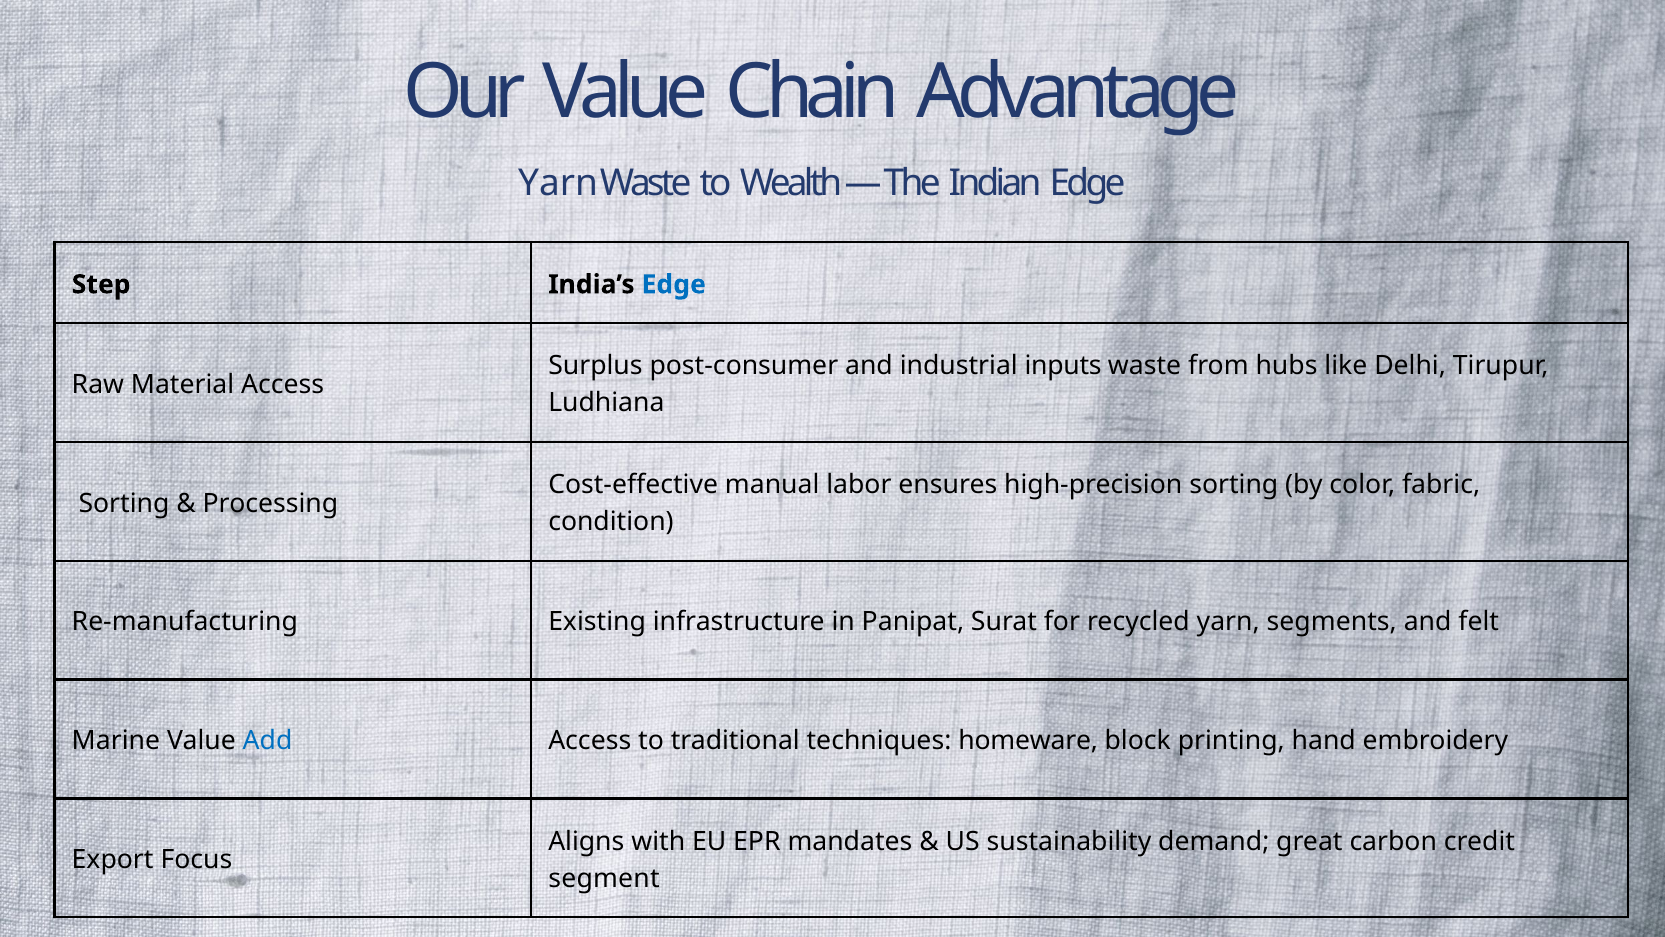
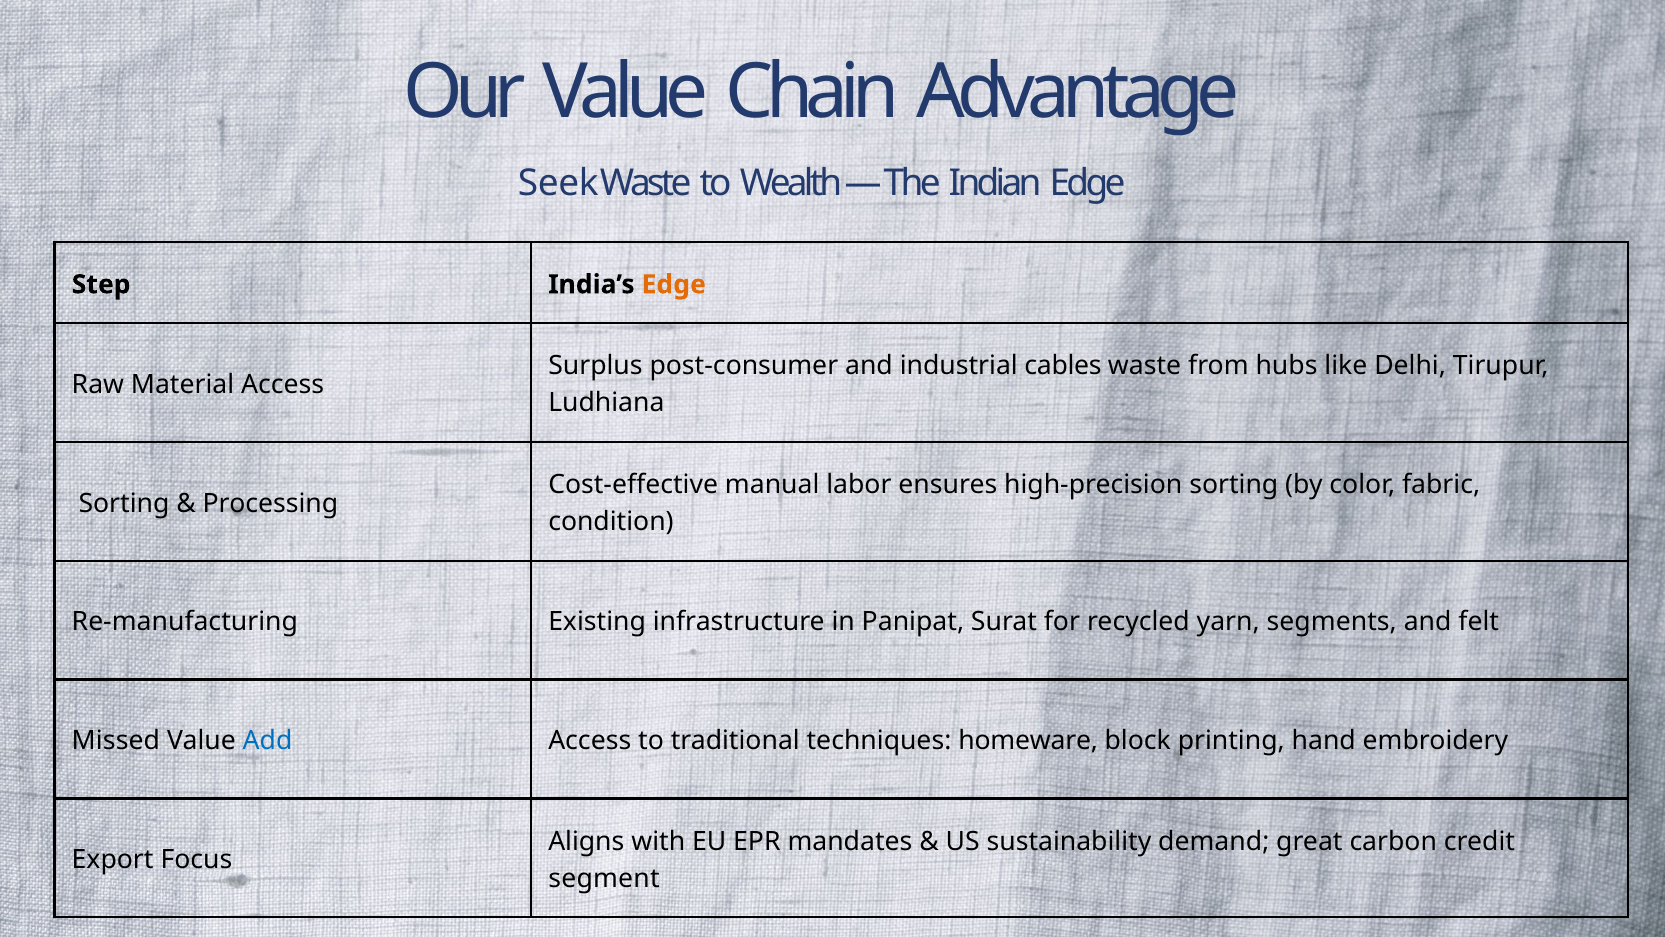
Yarn at (558, 183): Yarn -> Seek
Edge at (674, 284) colour: blue -> orange
inputs: inputs -> cables
Marine: Marine -> Missed
